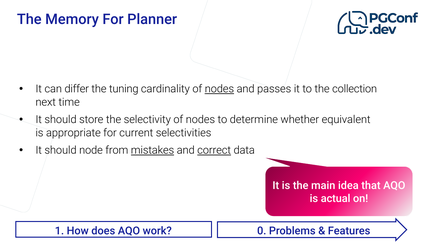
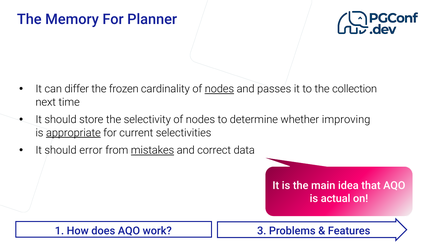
tuning: tuning -> frozen
equivalent: equivalent -> improving
appropriate underline: none -> present
node: node -> error
correct underline: present -> none
0: 0 -> 3
